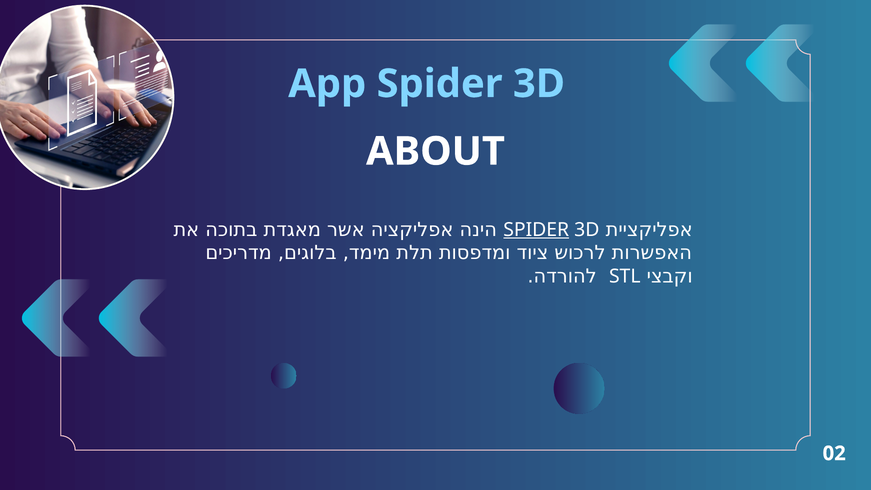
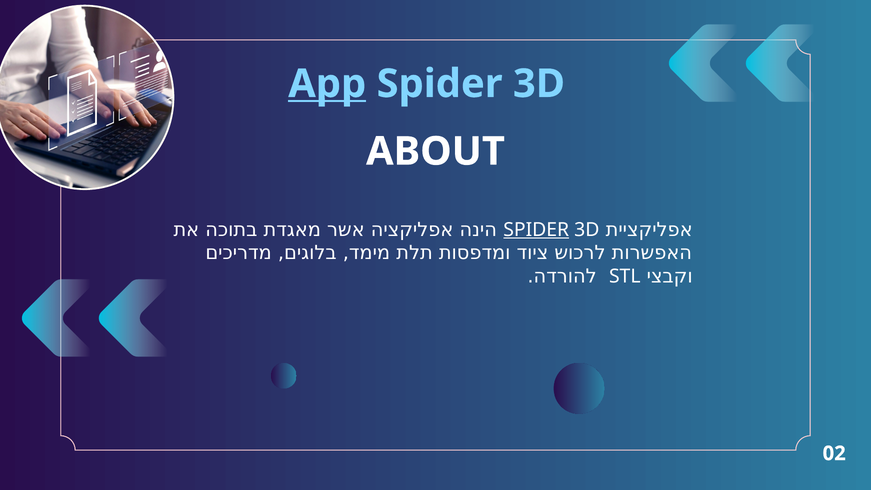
App underline: none -> present
